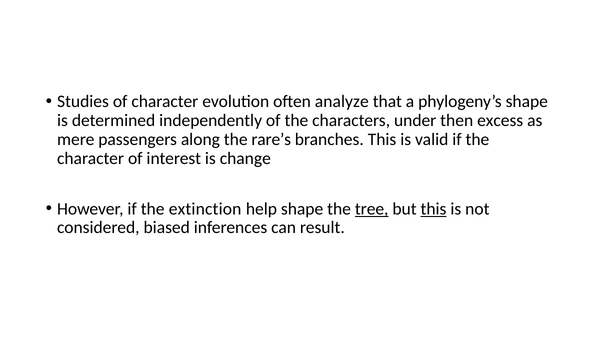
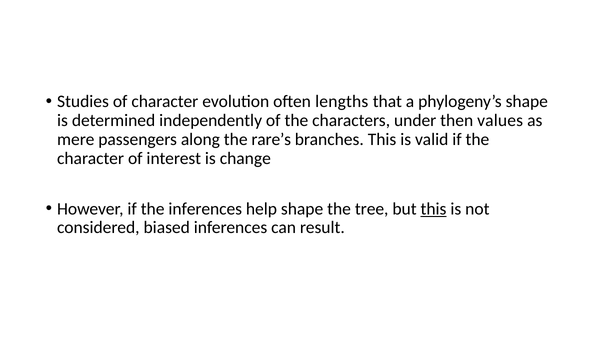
analyze: analyze -> lengths
excess: excess -> values
the extinction: extinction -> inferences
tree underline: present -> none
